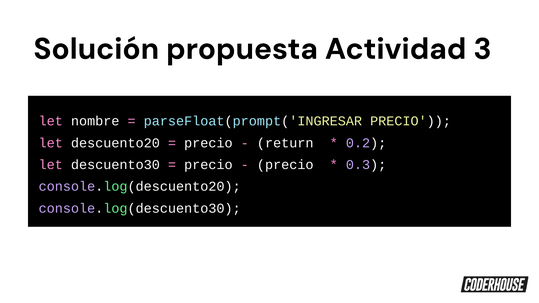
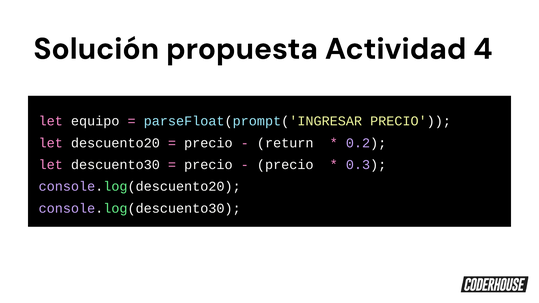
3: 3 -> 4
nombre: nombre -> equipo
